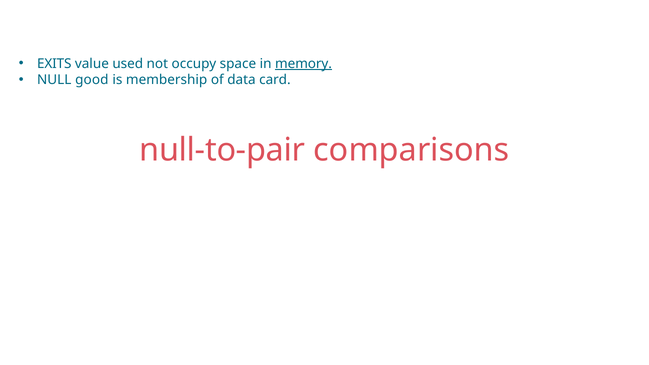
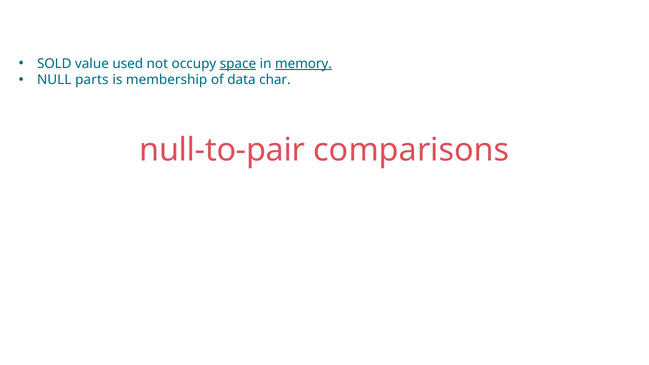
EXITS: EXITS -> SOLD
space underline: none -> present
good: good -> parts
card: card -> char
